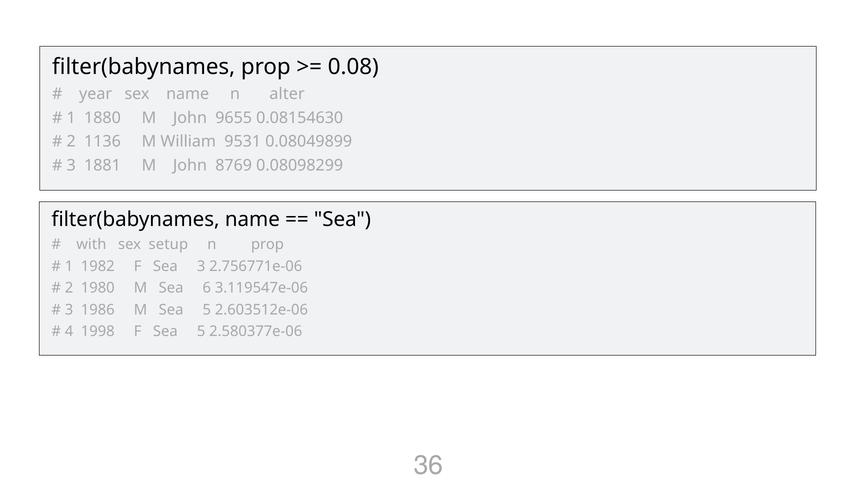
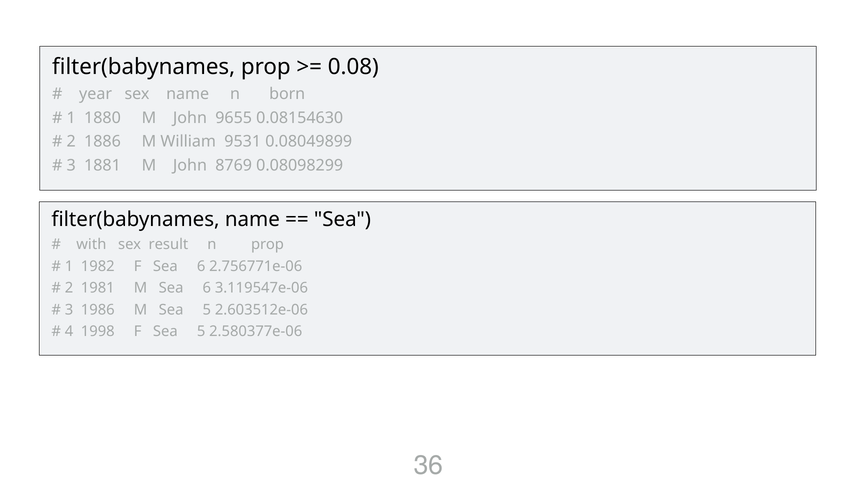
alter: alter -> born
1136: 1136 -> 1886
setup: setup -> result
F Sea 3: 3 -> 6
1980: 1980 -> 1981
